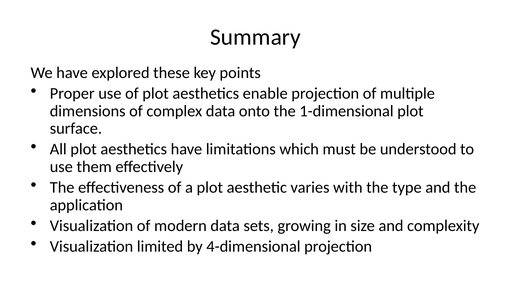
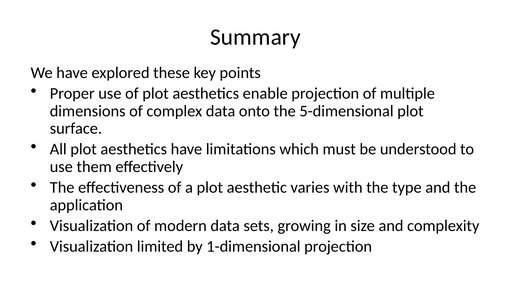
1-dimensional: 1-dimensional -> 5-dimensional
4-dimensional: 4-dimensional -> 1-dimensional
